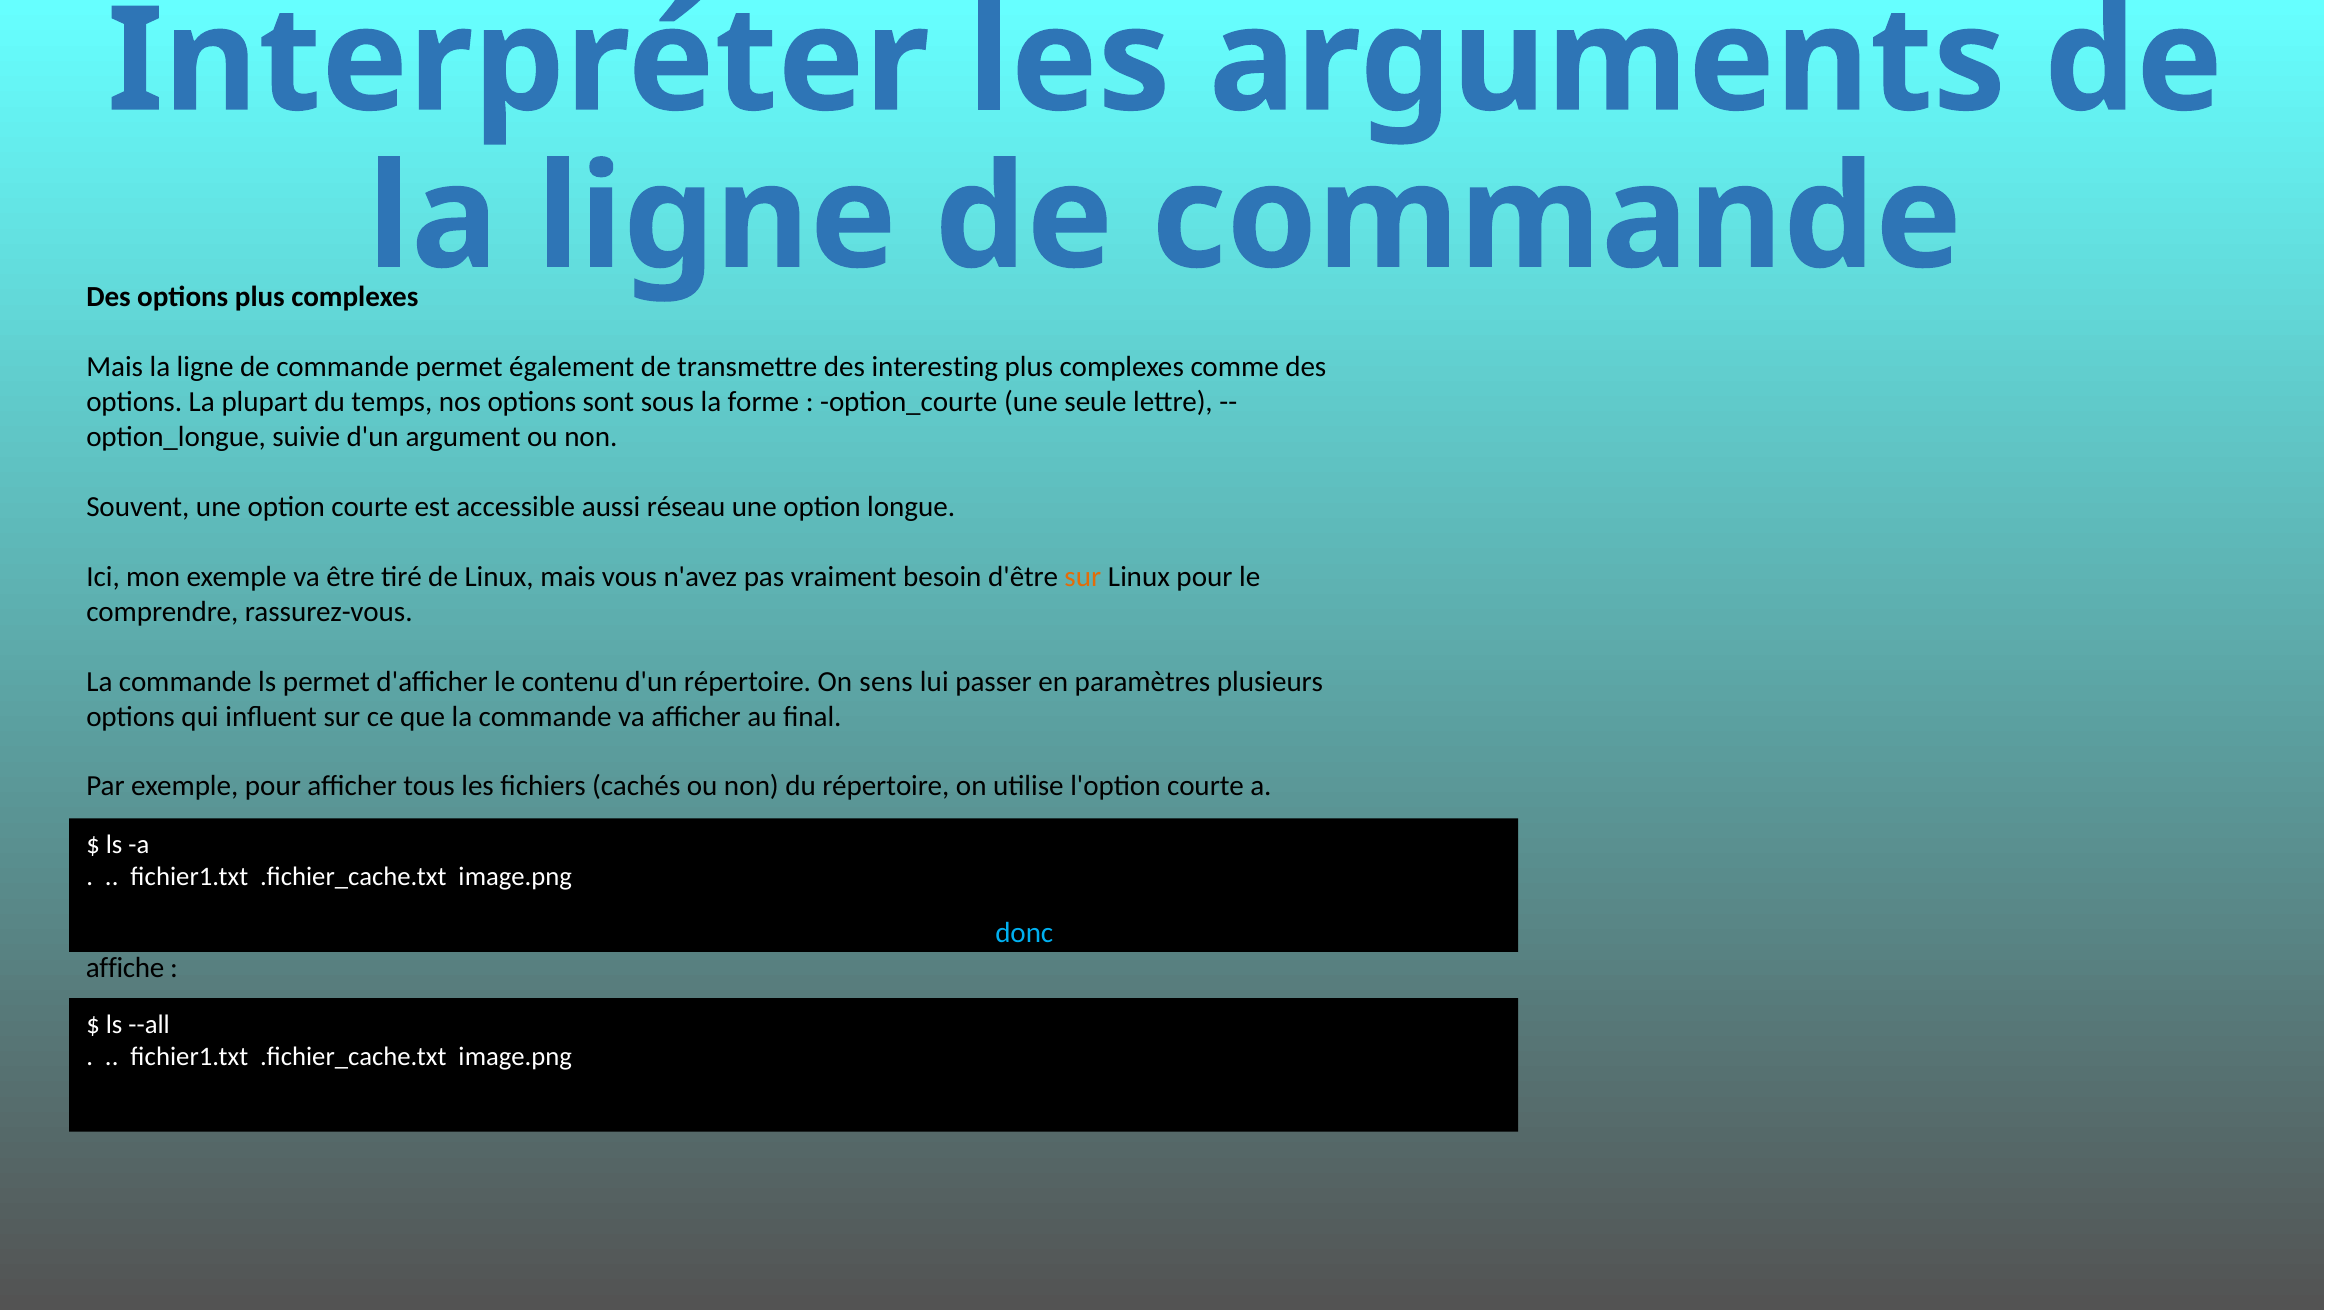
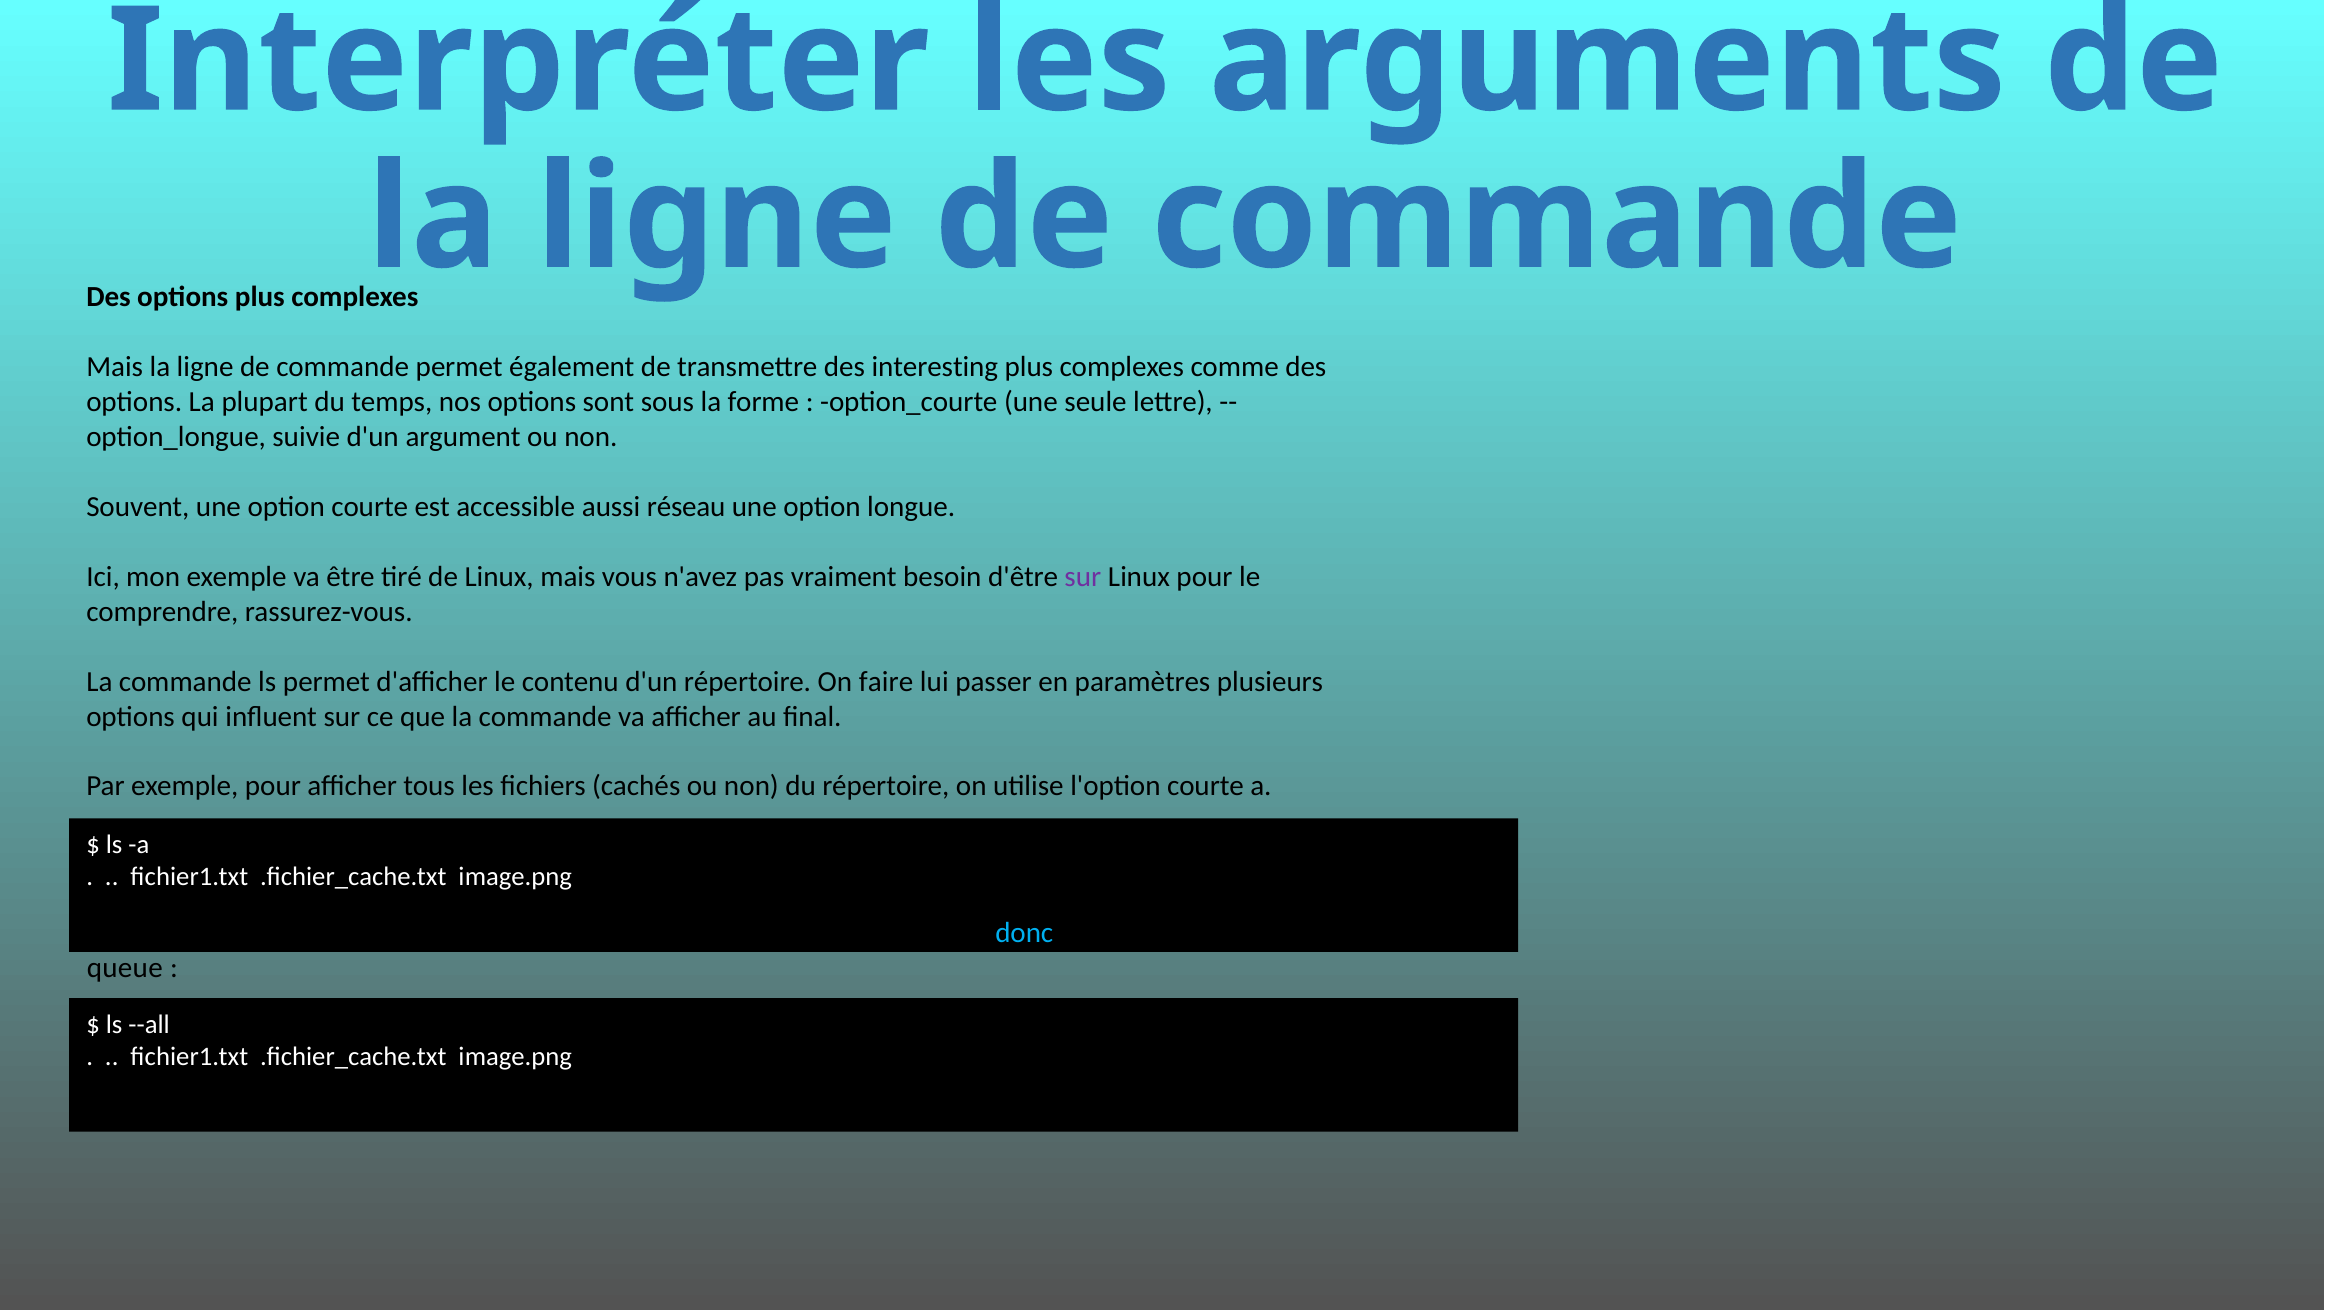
sur at (1083, 577) colour: orange -> purple
sens: sens -> faire
affiche: affiche -> queue
